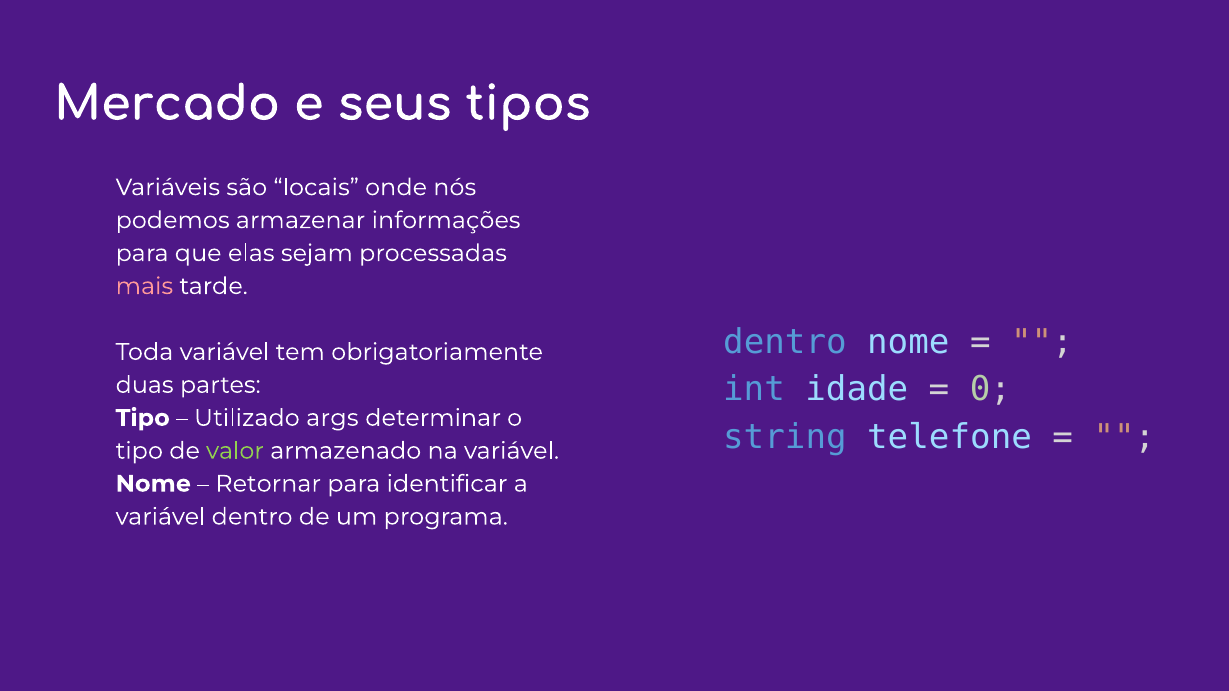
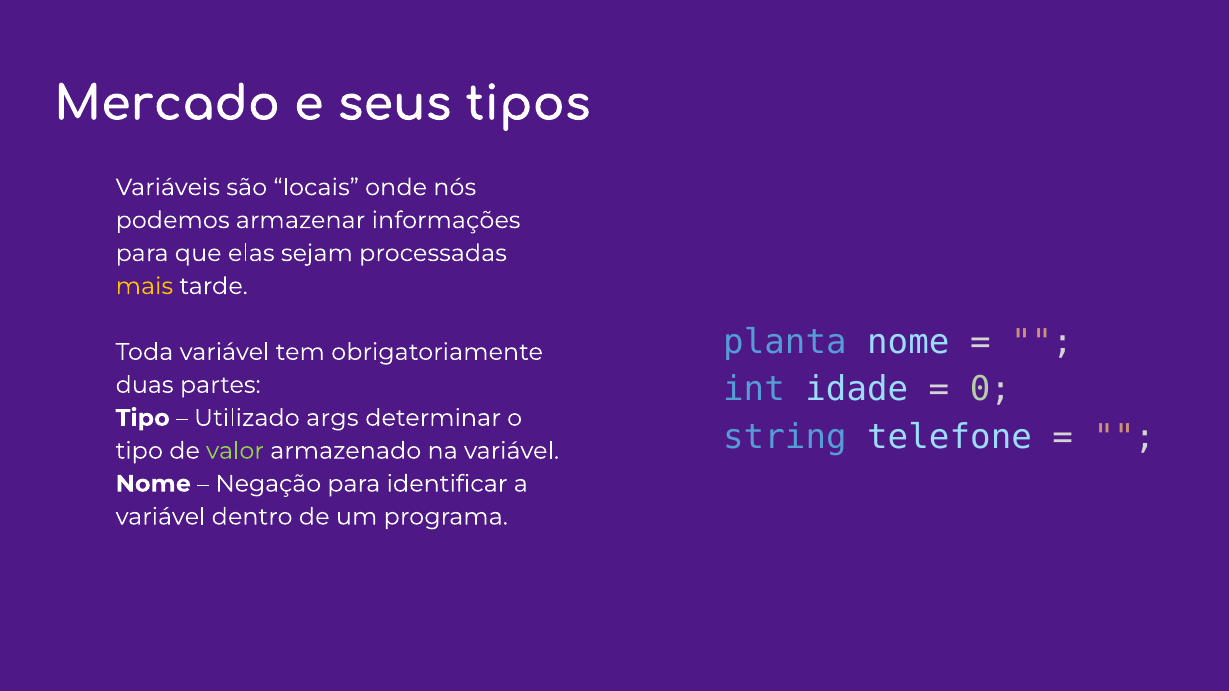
mais colour: pink -> yellow
dentro at (785, 343): dentro -> planta
Retornar: Retornar -> Negação
